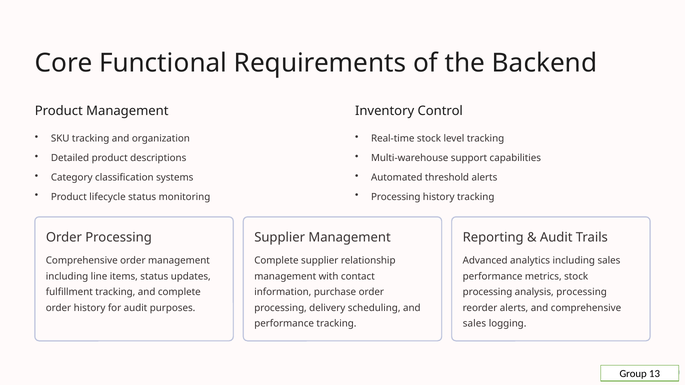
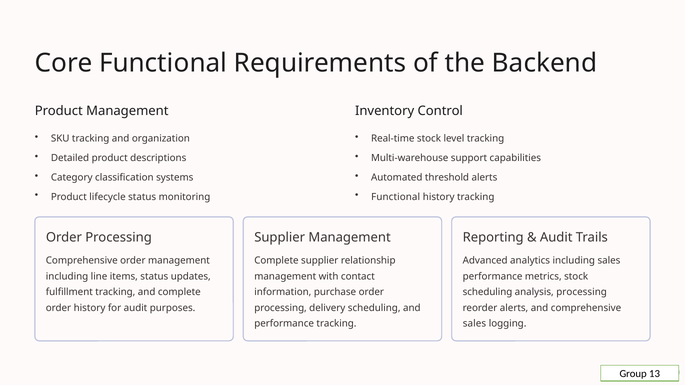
Processing at (396, 197): Processing -> Functional
processing at (488, 292): processing -> scheduling
